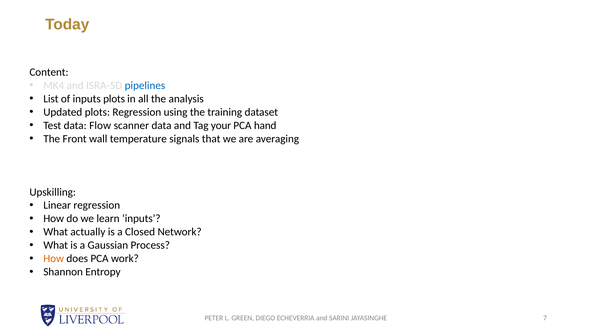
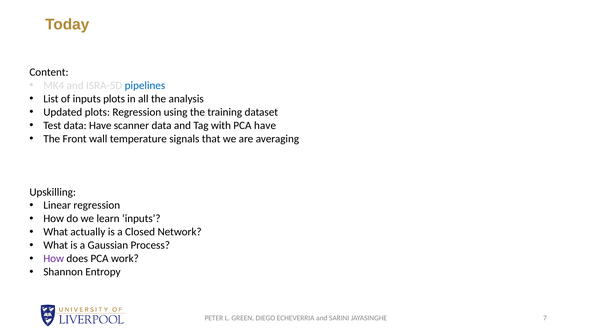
data Flow: Flow -> Have
your: your -> with
PCA hand: hand -> have
How at (54, 259) colour: orange -> purple
